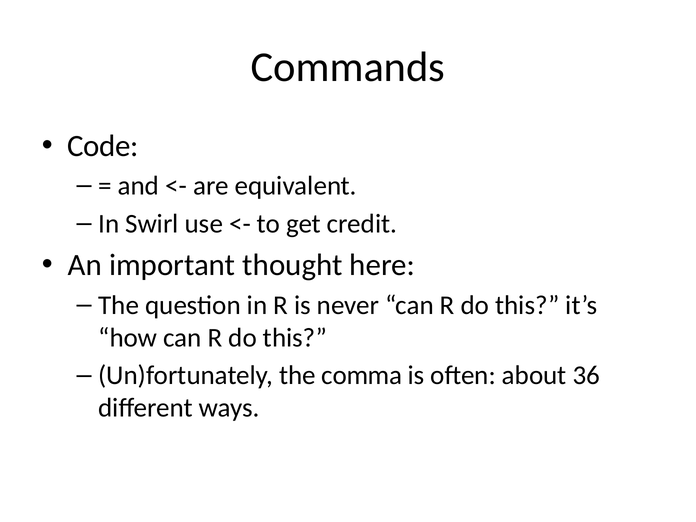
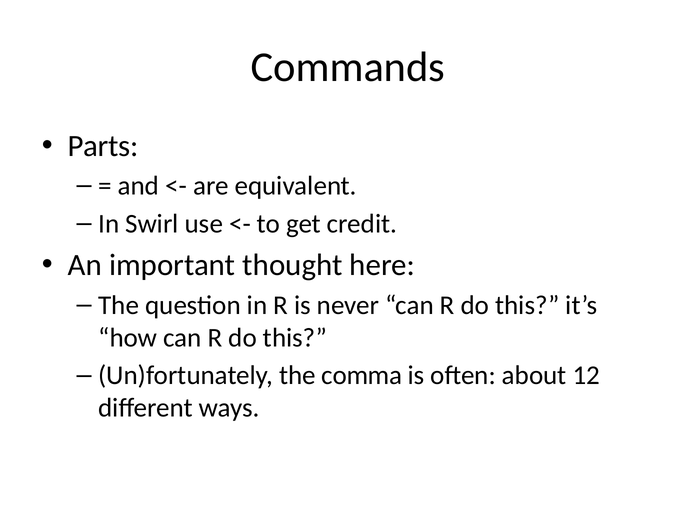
Code: Code -> Parts
36: 36 -> 12
